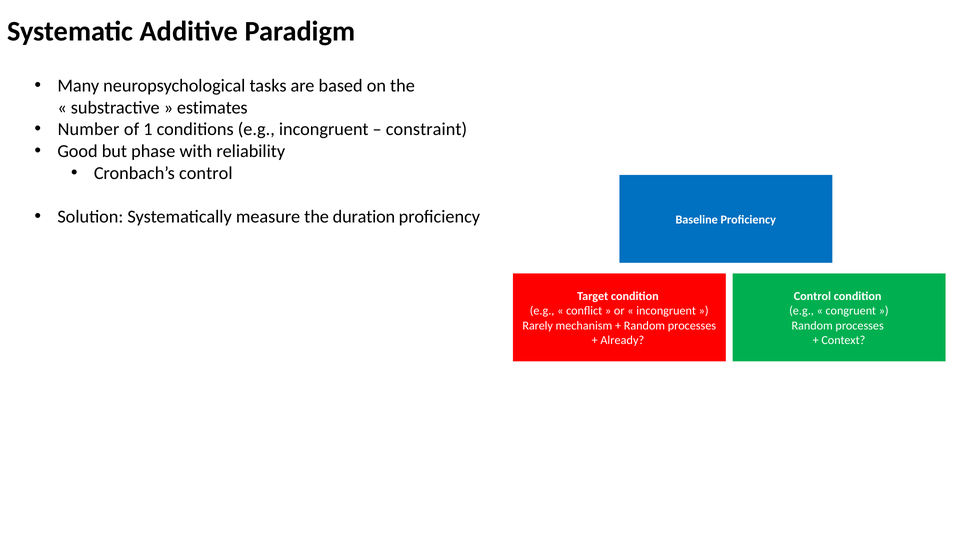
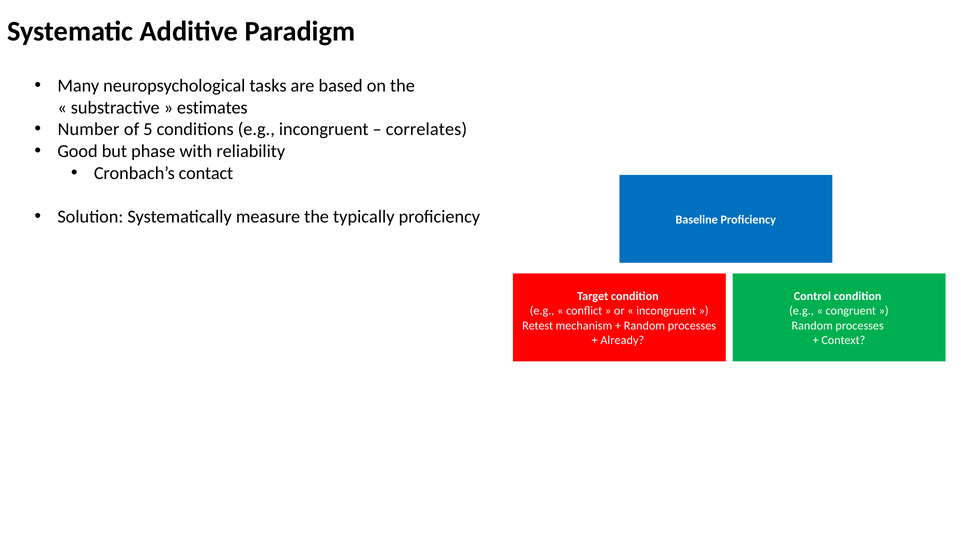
1: 1 -> 5
constraint: constraint -> correlates
Cronbach’s control: control -> contact
duration: duration -> typically
Rarely: Rarely -> Retest
